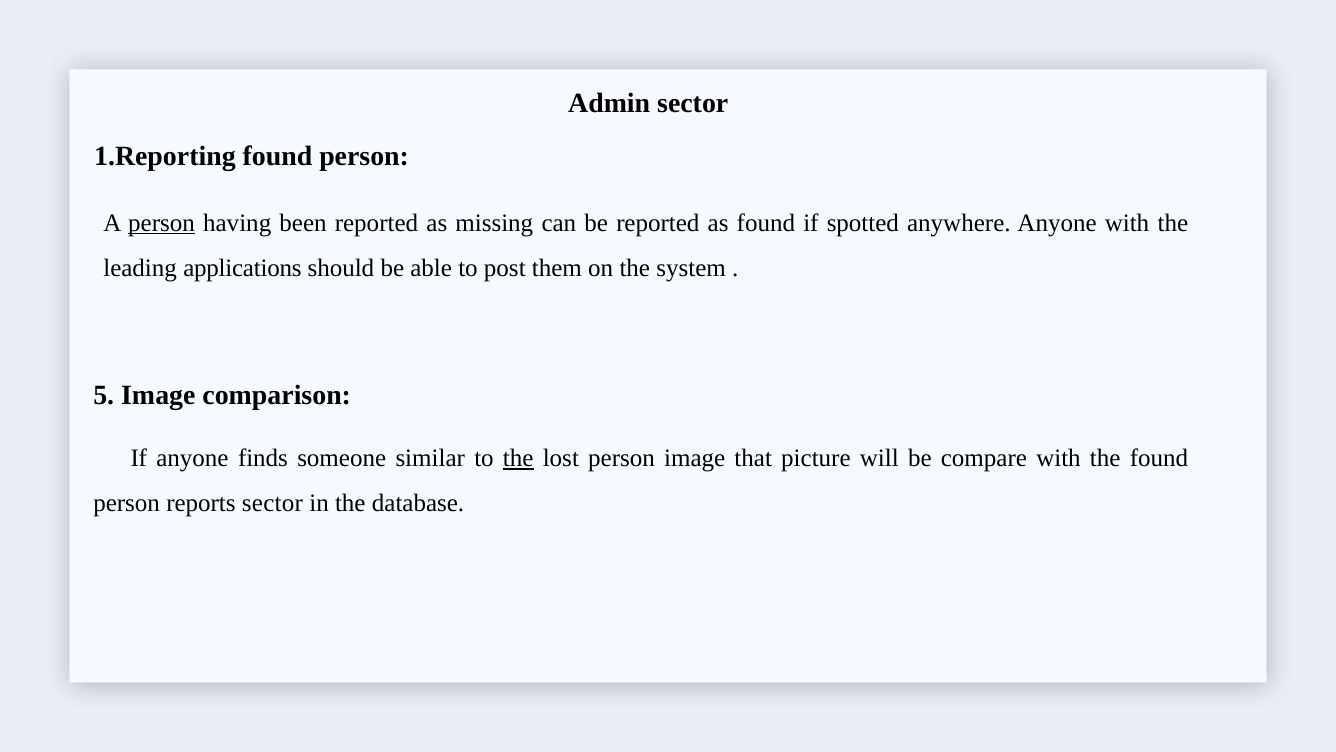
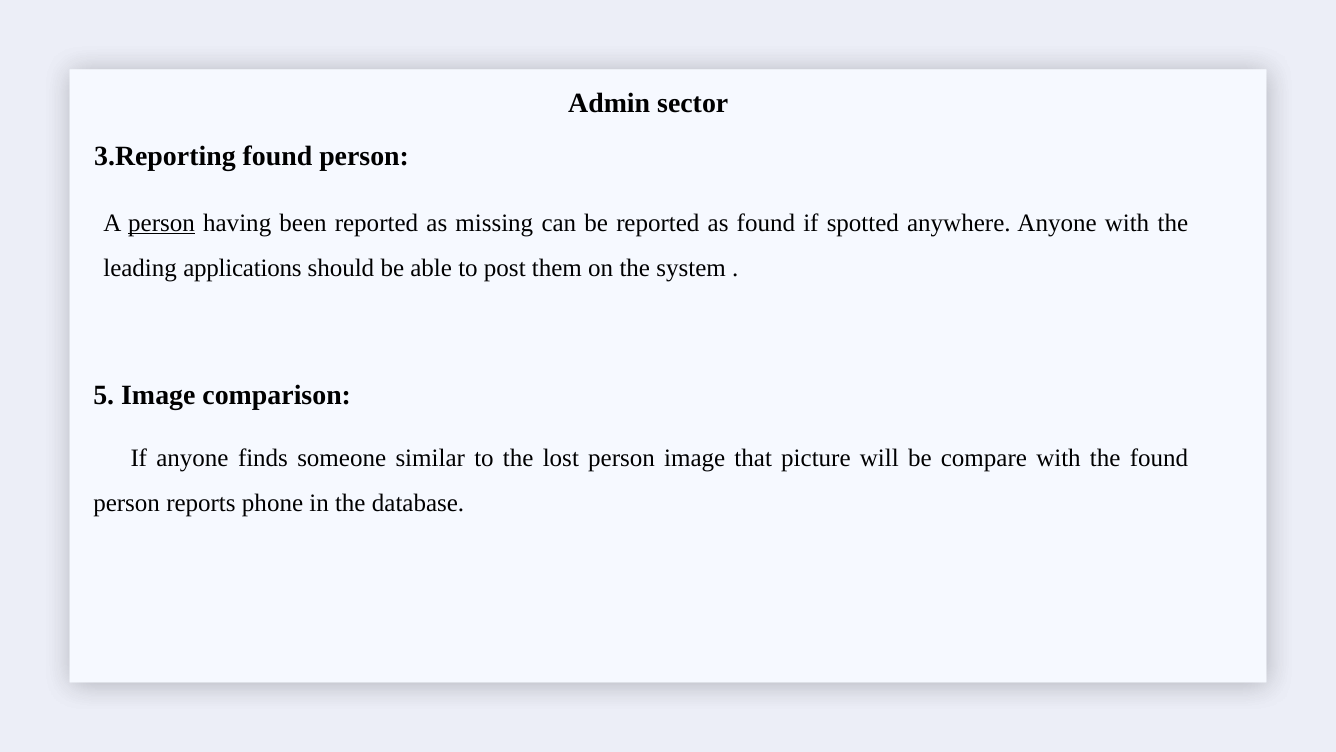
1.Reporting: 1.Reporting -> 3.Reporting
the at (518, 458) underline: present -> none
reports sector: sector -> phone
